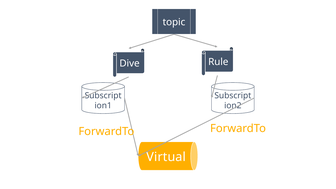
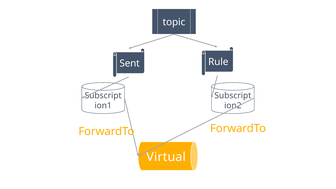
Dive: Dive -> Sent
